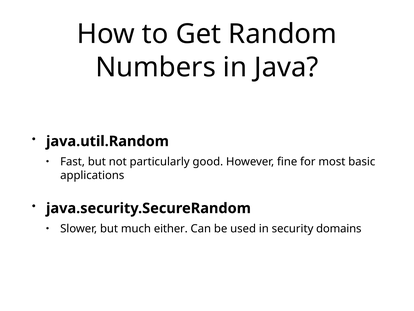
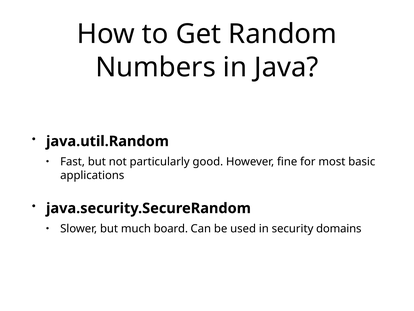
either: either -> board
